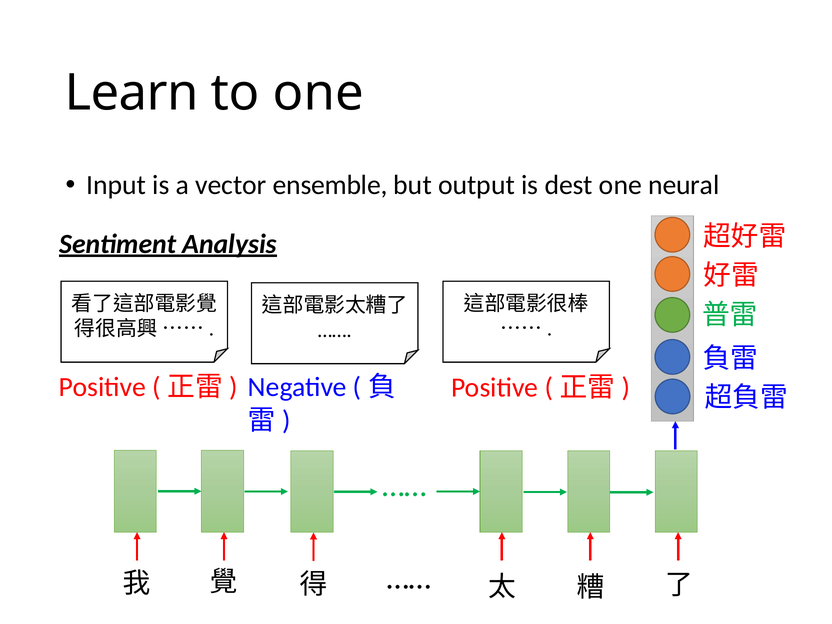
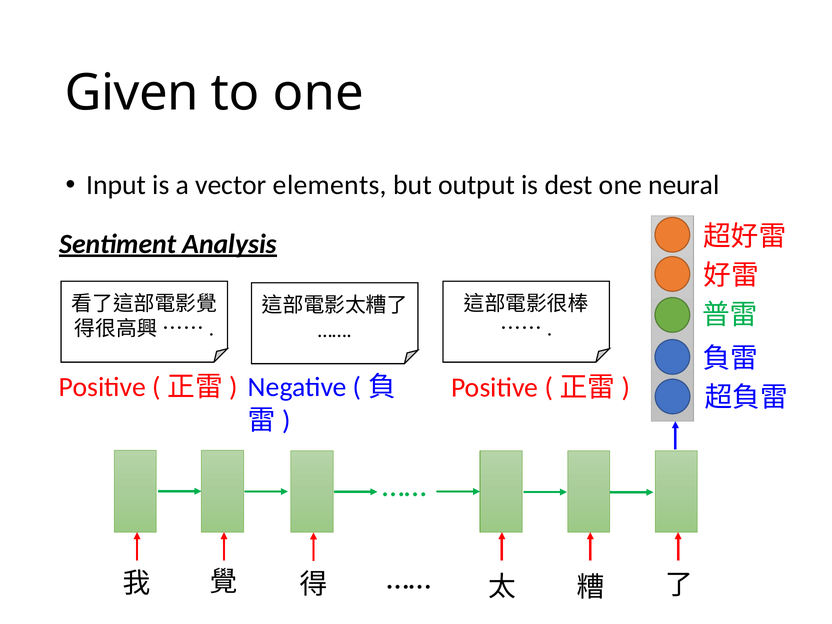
Learn: Learn -> Given
ensemble: ensemble -> elements
